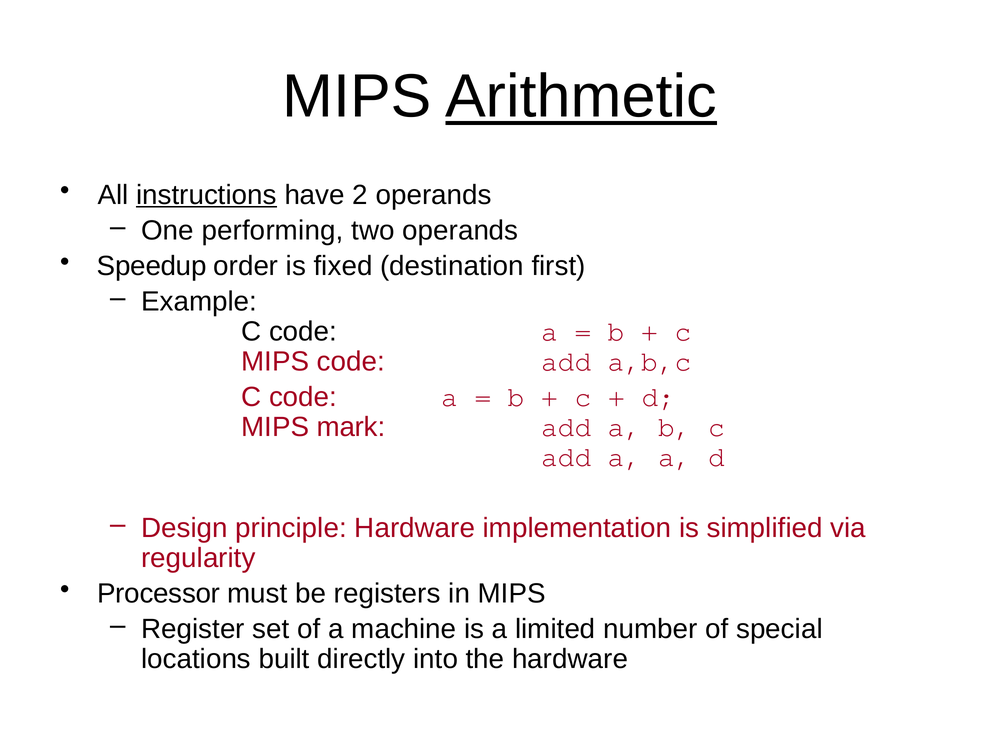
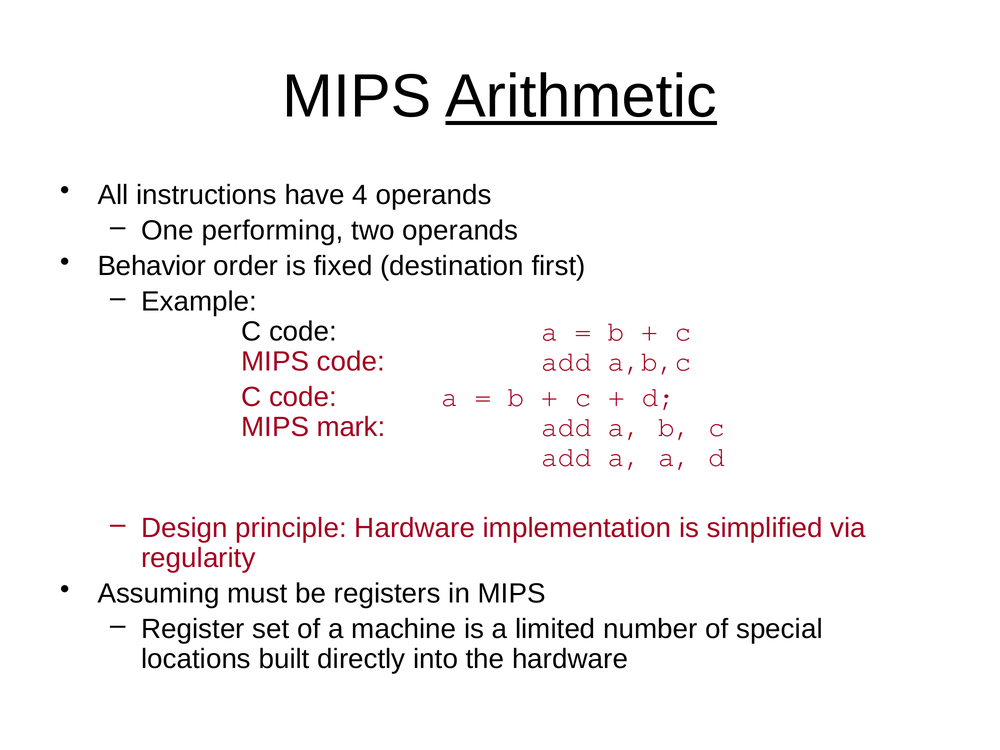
instructions underline: present -> none
2: 2 -> 4
Speedup: Speedup -> Behavior
Processor: Processor -> Assuming
